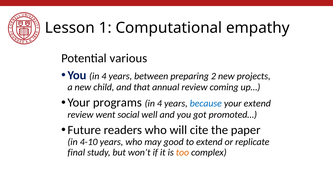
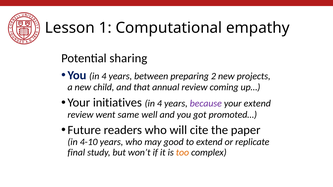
various: various -> sharing
programs: programs -> initiatives
because colour: blue -> purple
social: social -> same
